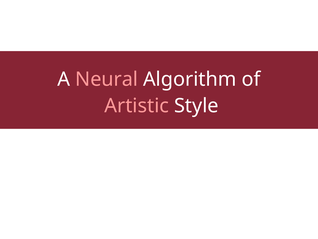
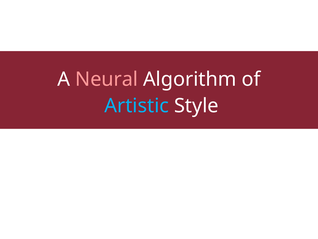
Artistic colour: pink -> light blue
